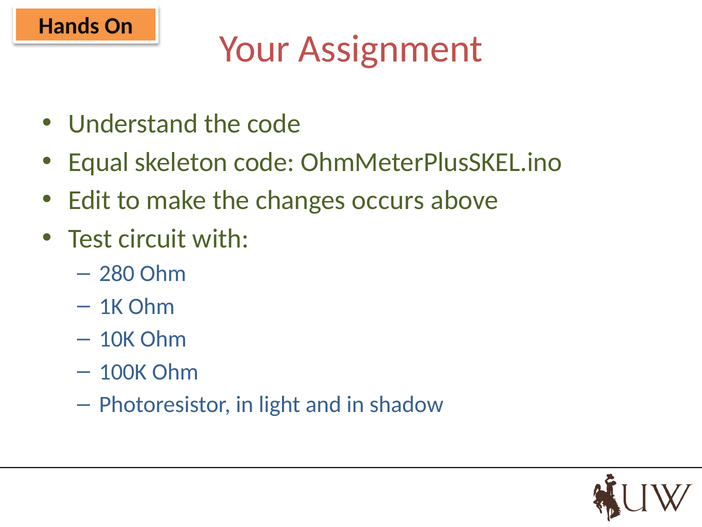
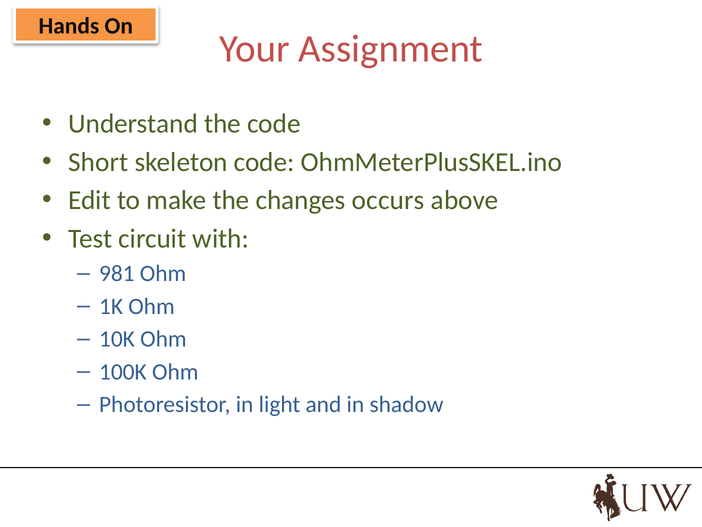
Equal: Equal -> Short
280: 280 -> 981
